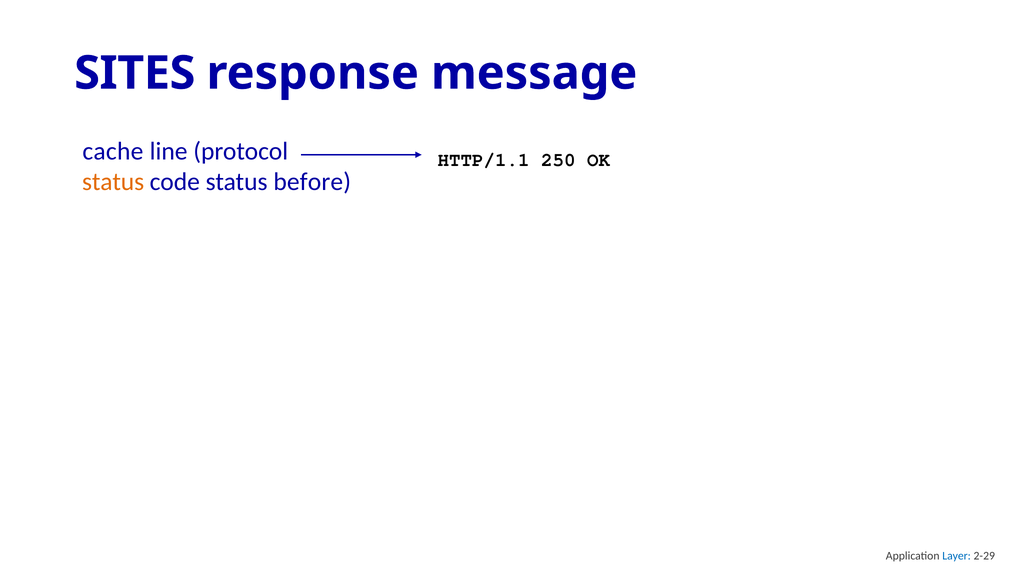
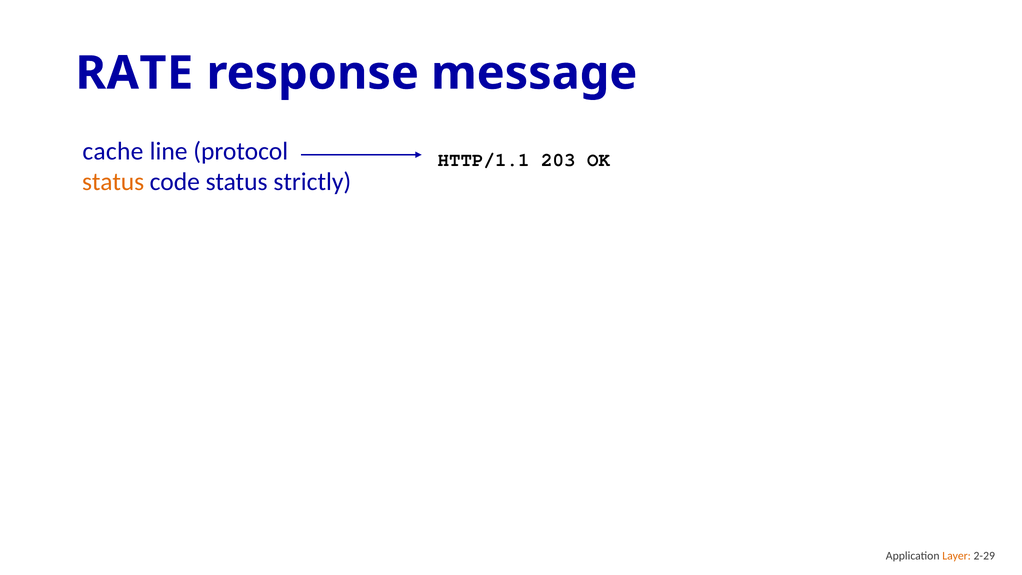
SITES: SITES -> RATE
250: 250 -> 203
before: before -> strictly
Layer colour: blue -> orange
